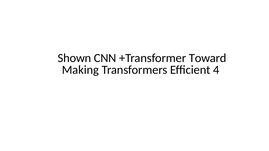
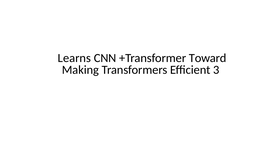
Shown: Shown -> Learns
4: 4 -> 3
